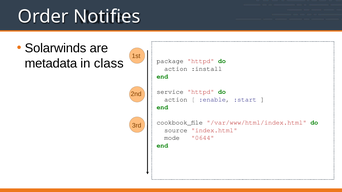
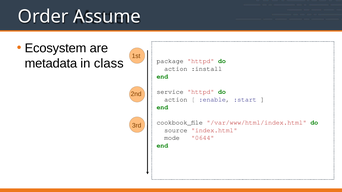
Notifies: Notifies -> Assume
Solarwinds: Solarwinds -> Ecosystem
